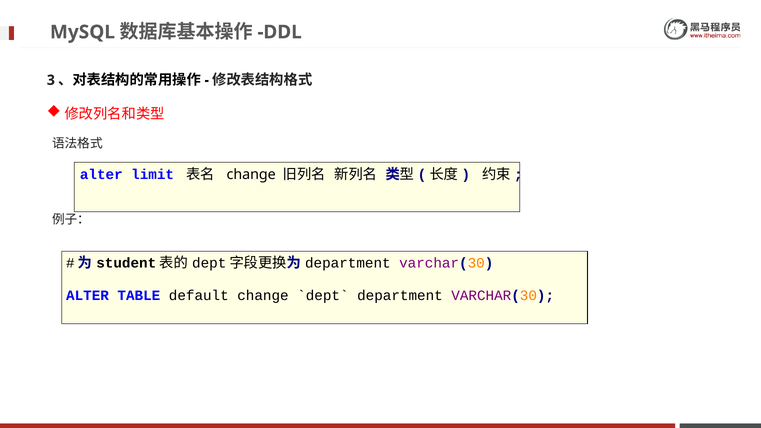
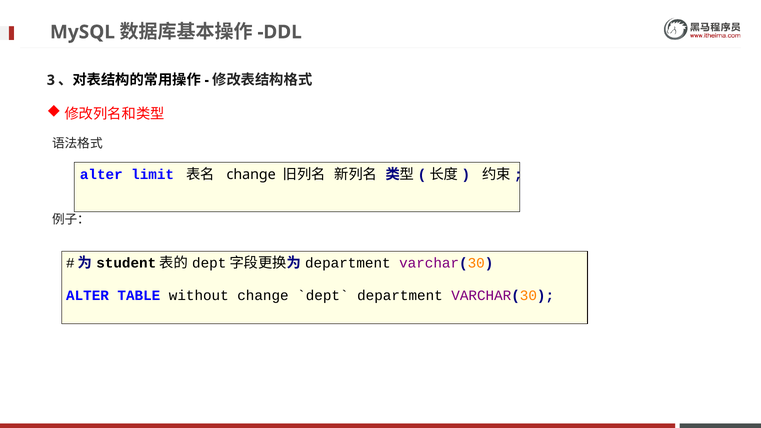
default: default -> without
